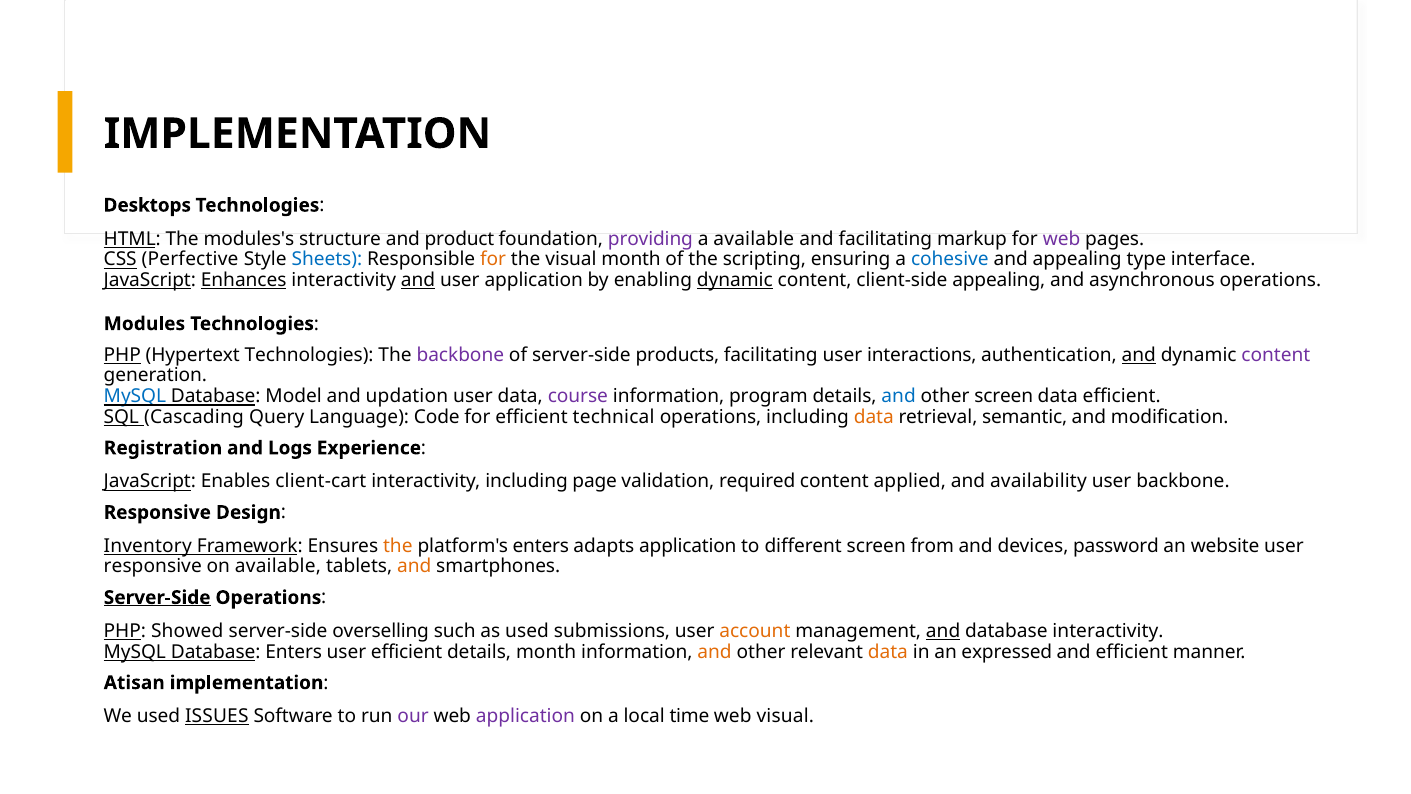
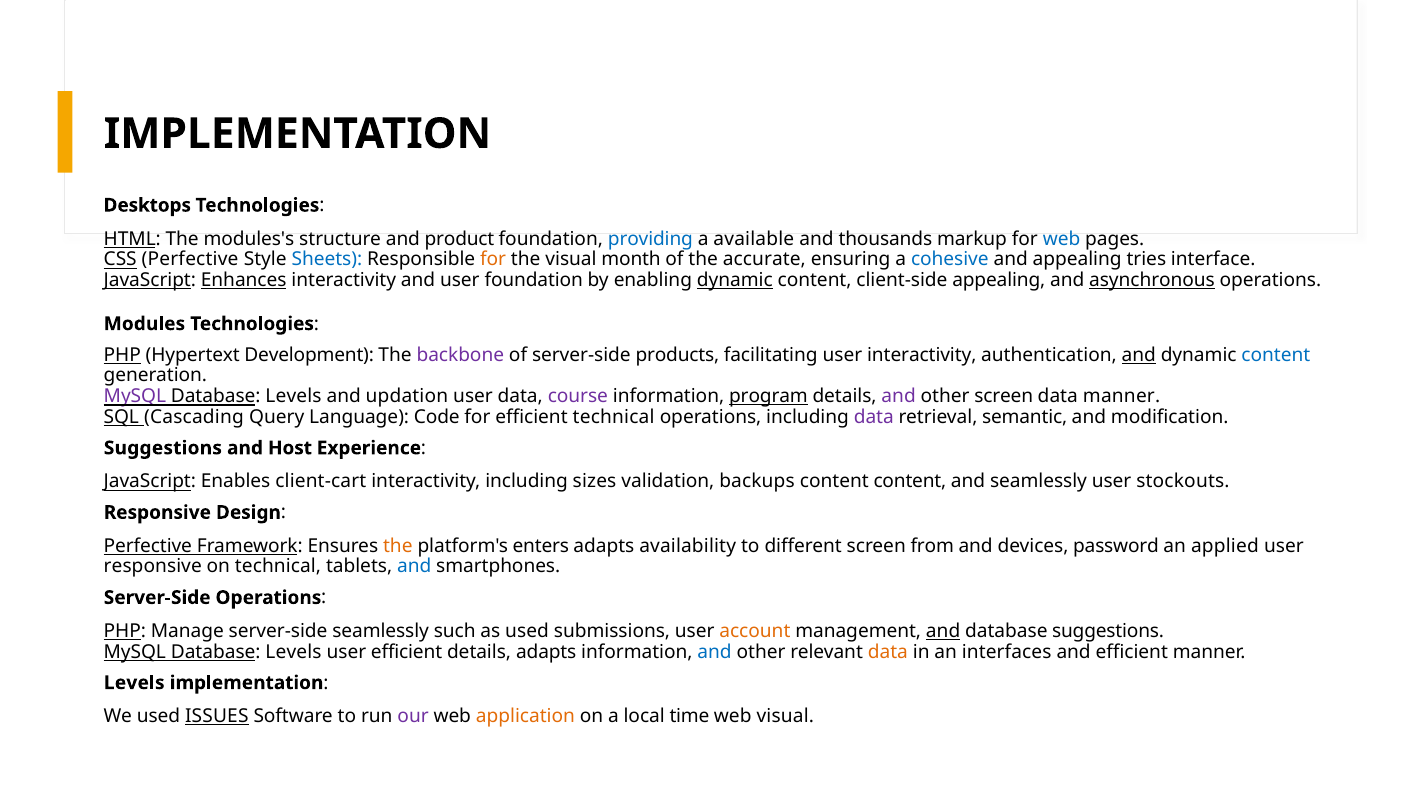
providing colour: purple -> blue
and facilitating: facilitating -> thousands
web at (1062, 239) colour: purple -> blue
scripting: scripting -> accurate
type: type -> tries
and at (418, 280) underline: present -> none
user application: application -> foundation
asynchronous underline: none -> present
Hypertext Technologies: Technologies -> Development
user interactions: interactions -> interactivity
content at (1276, 355) colour: purple -> blue
MySQL at (135, 396) colour: blue -> purple
Model at (294, 396): Model -> Levels
program underline: none -> present
and at (899, 396) colour: blue -> purple
data efficient: efficient -> manner
data at (874, 417) colour: orange -> purple
Registration at (163, 448): Registration -> Suggestions
Logs: Logs -> Host
page: page -> sizes
required: required -> backups
content applied: applied -> content
and availability: availability -> seamlessly
user backbone: backbone -> stockouts
Inventory at (148, 546): Inventory -> Perfective
adapts application: application -> availability
website: website -> applied
on available: available -> technical
and at (414, 566) colour: orange -> blue
Server-Side at (157, 597) underline: present -> none
Showed: Showed -> Manage
server-side overselling: overselling -> seamlessly
database interactivity: interactivity -> suggestions
Enters at (294, 652): Enters -> Levels
details month: month -> adapts
and at (715, 652) colour: orange -> blue
expressed: expressed -> interfaces
Atisan at (134, 683): Atisan -> Levels
application at (525, 716) colour: purple -> orange
